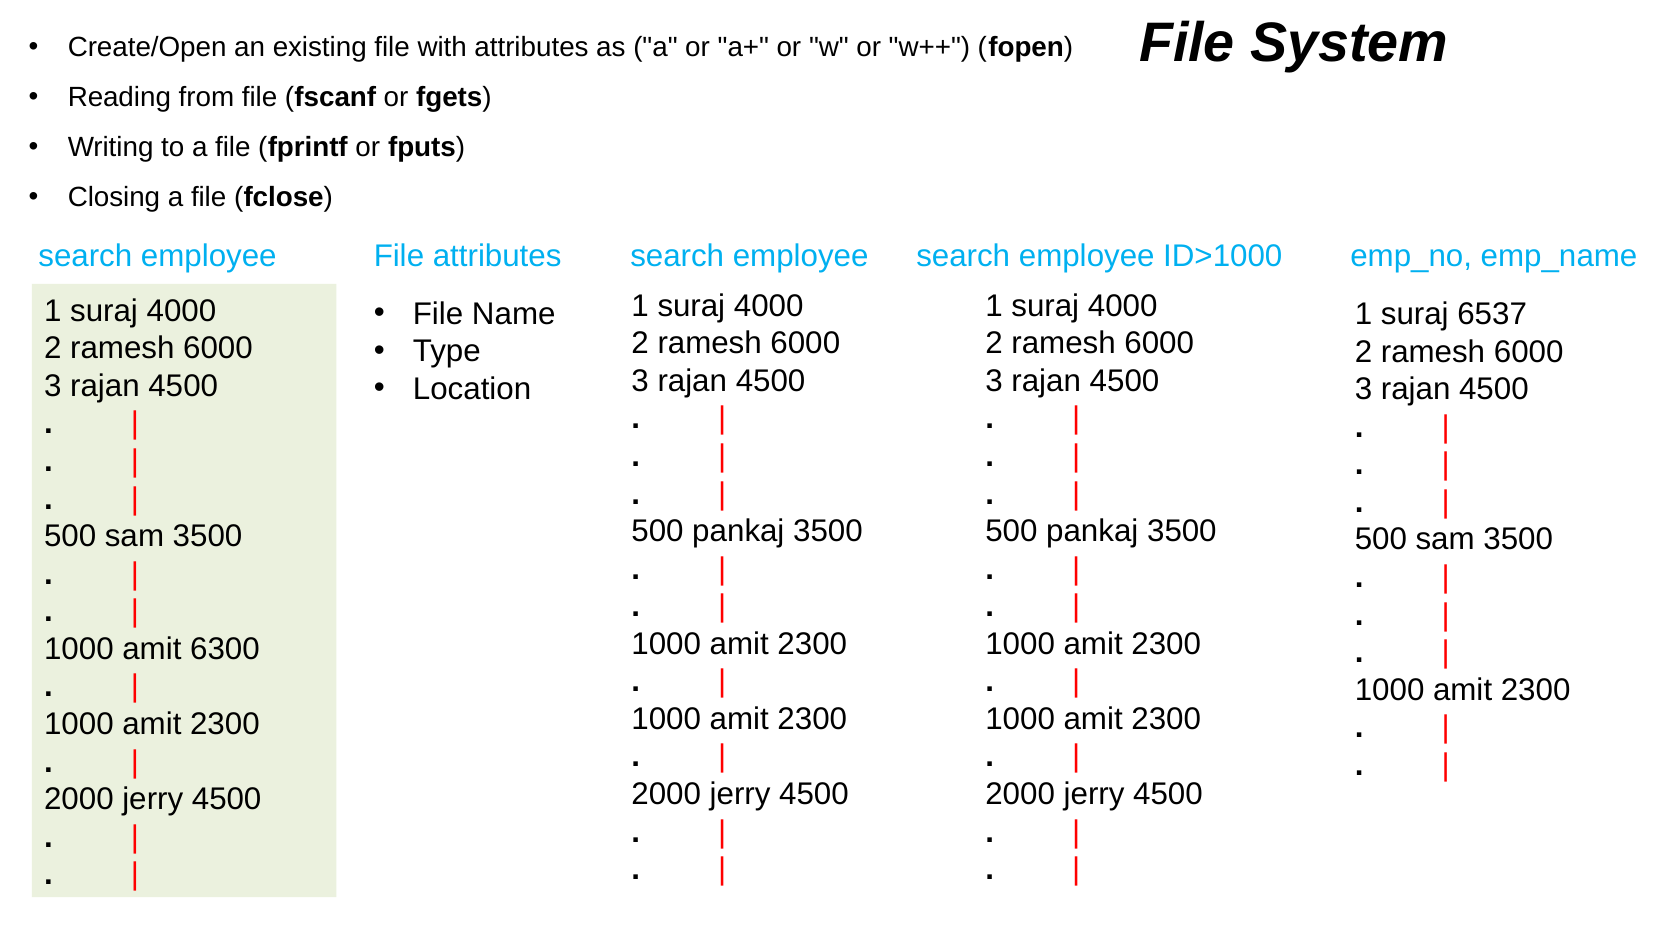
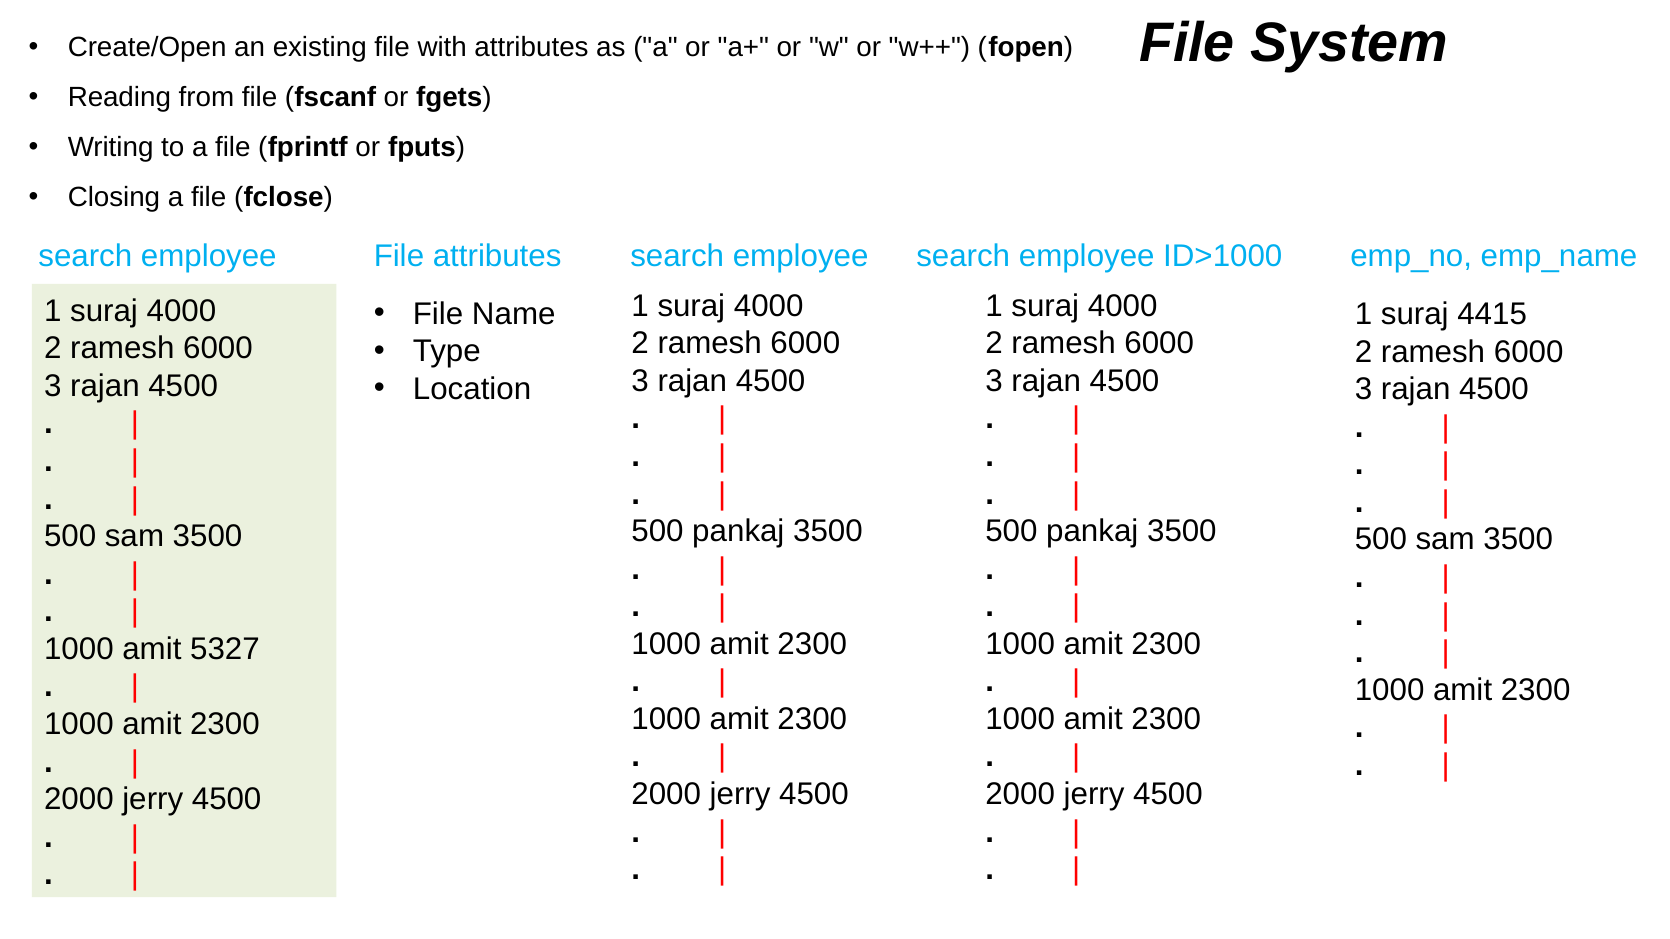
6537: 6537 -> 4415
6300: 6300 -> 5327
